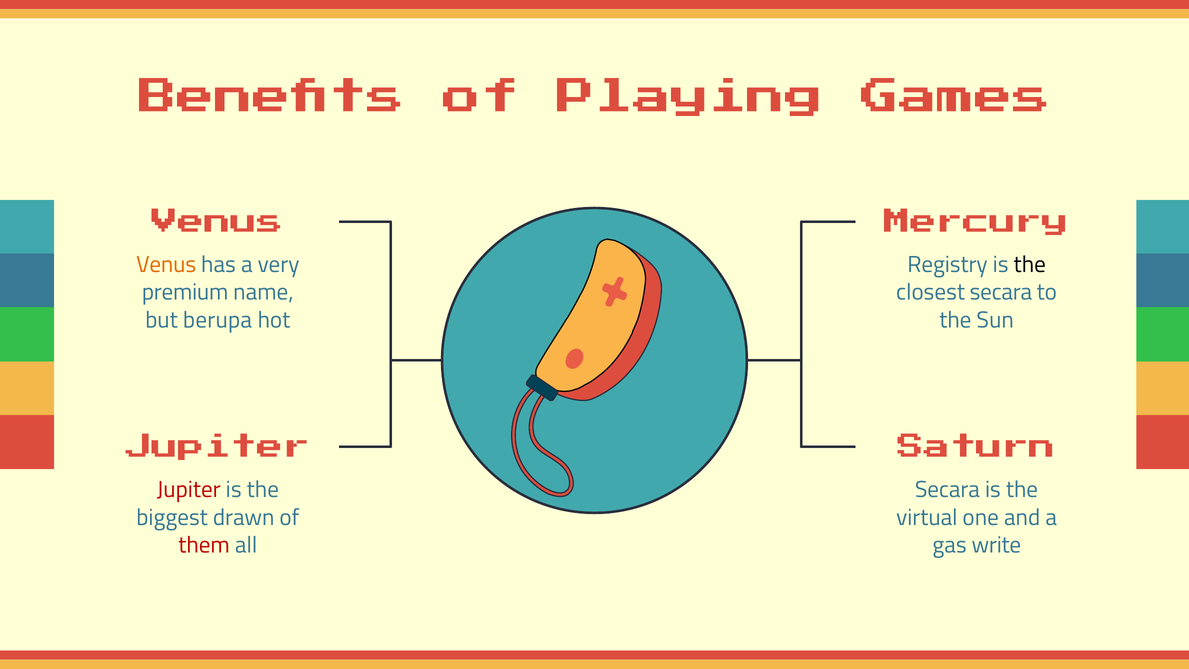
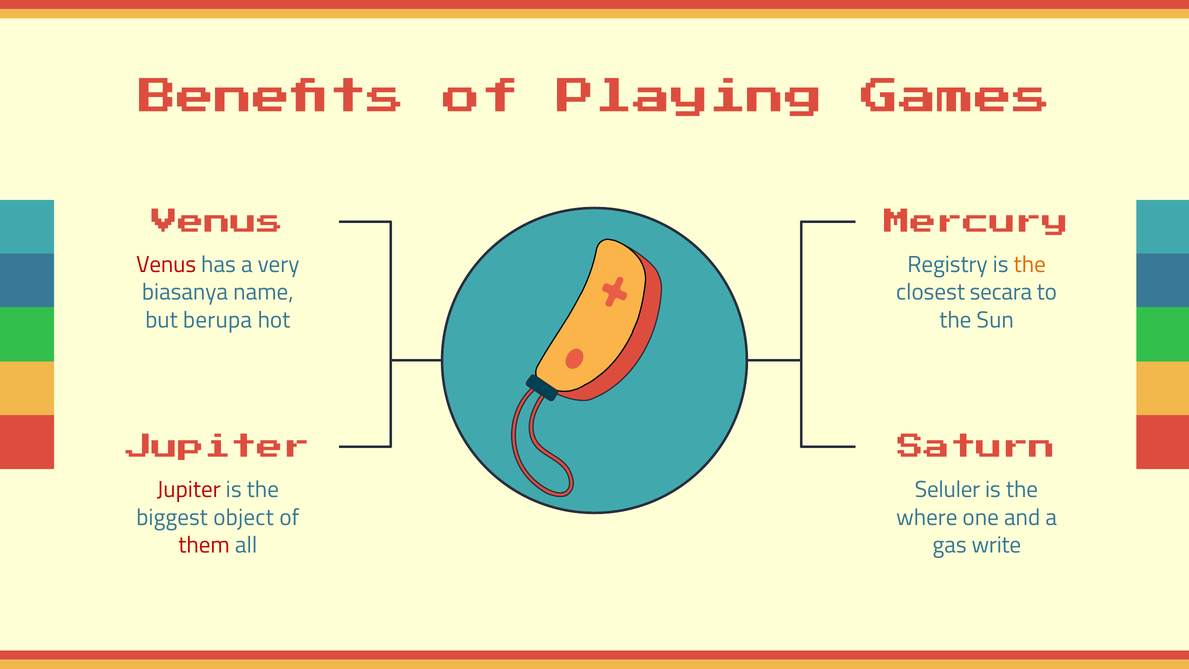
Venus at (166, 264) colour: orange -> red
the at (1030, 264) colour: black -> orange
premium: premium -> biasanya
Secara at (947, 490): Secara -> Seluler
drawn: drawn -> object
virtual: virtual -> where
